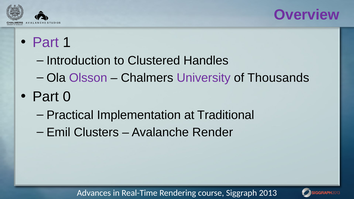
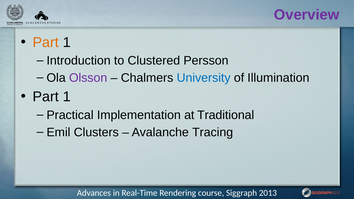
Part at (46, 42) colour: purple -> orange
Handles: Handles -> Persson
University colour: purple -> blue
Thousands: Thousands -> Illumination
0 at (67, 97): 0 -> 1
Render: Render -> Tracing
